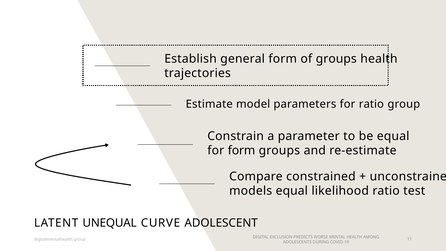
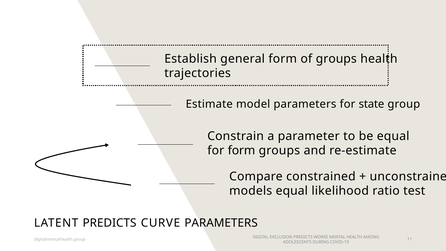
for ratio: ratio -> state
LATENT UNEQUAL: UNEQUAL -> PREDICTS
CURVE ADOLESCENT: ADOLESCENT -> PARAMETERS
